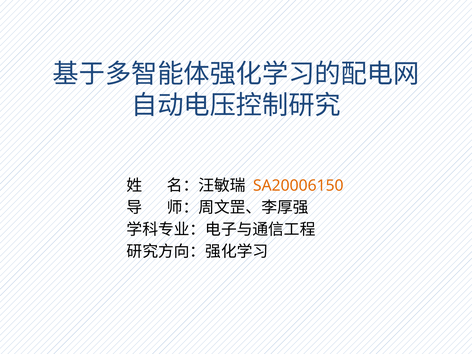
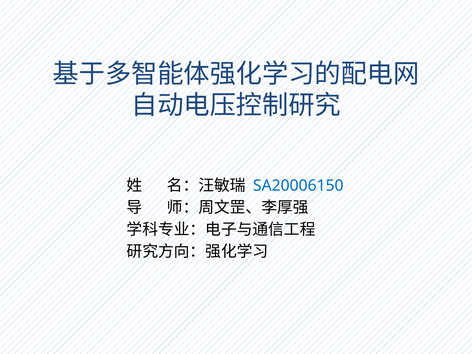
SA20006150 colour: orange -> blue
